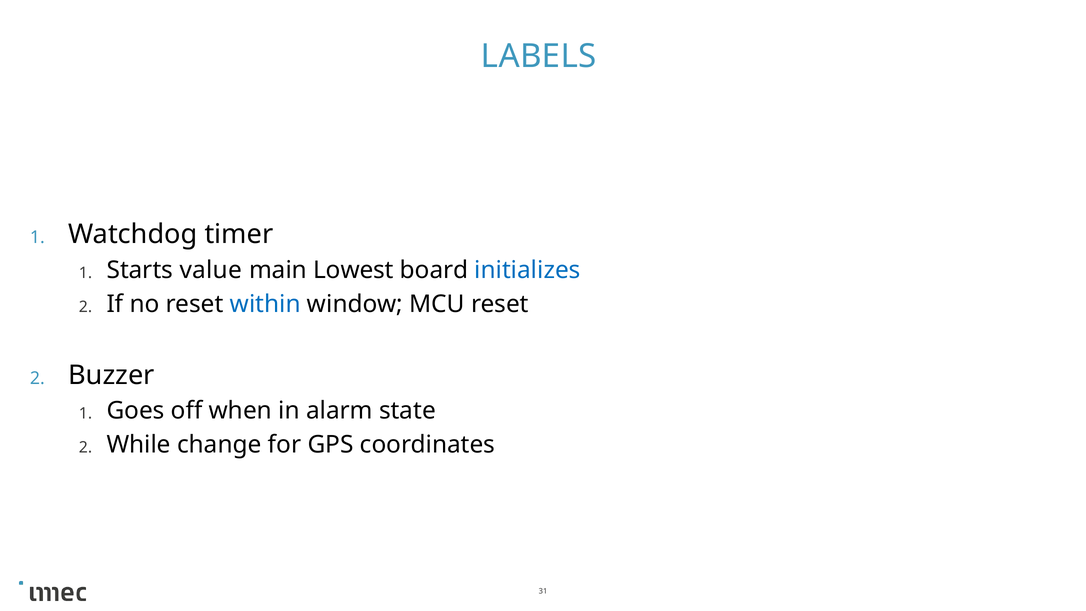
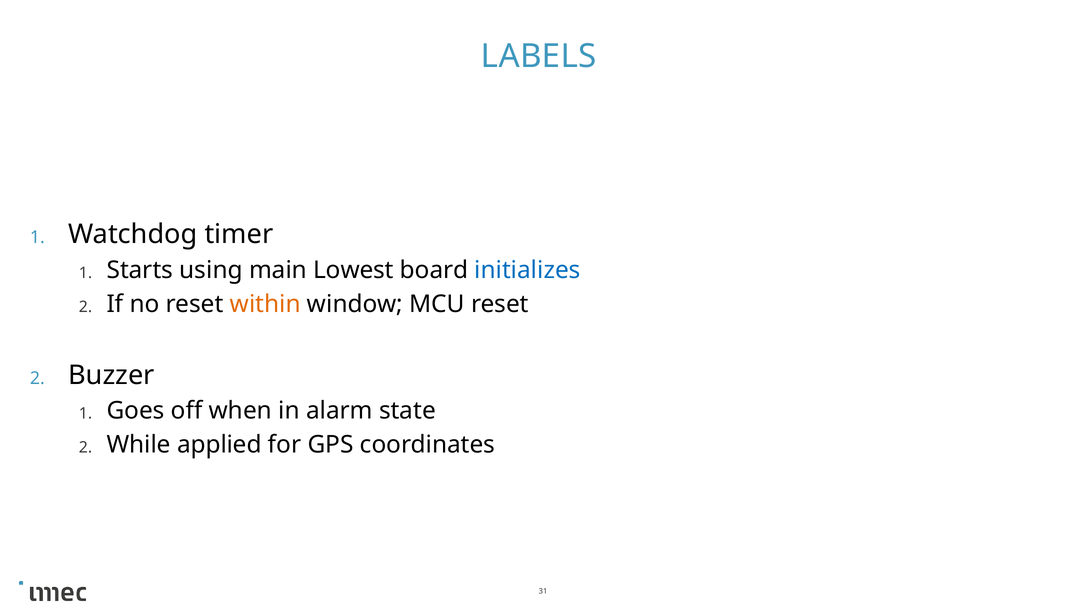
value: value -> using
within colour: blue -> orange
change: change -> applied
